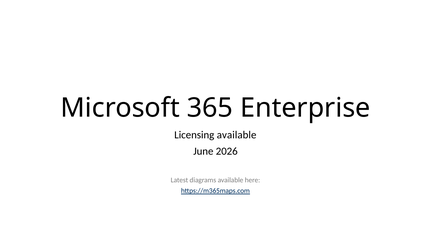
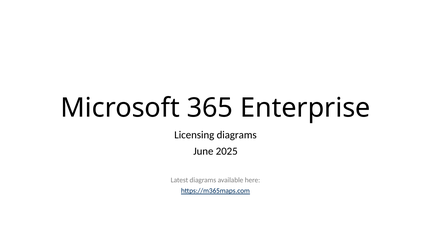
Licensing available: available -> diagrams
2026: 2026 -> 2025
